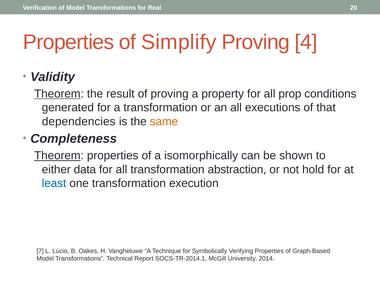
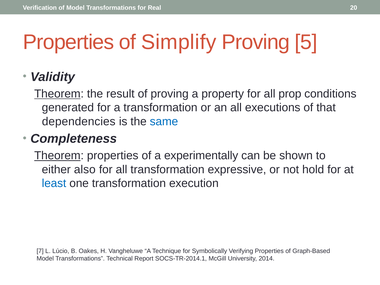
4: 4 -> 5
same colour: orange -> blue
isomorphically: isomorphically -> experimentally
data: data -> also
abstraction: abstraction -> expressive
